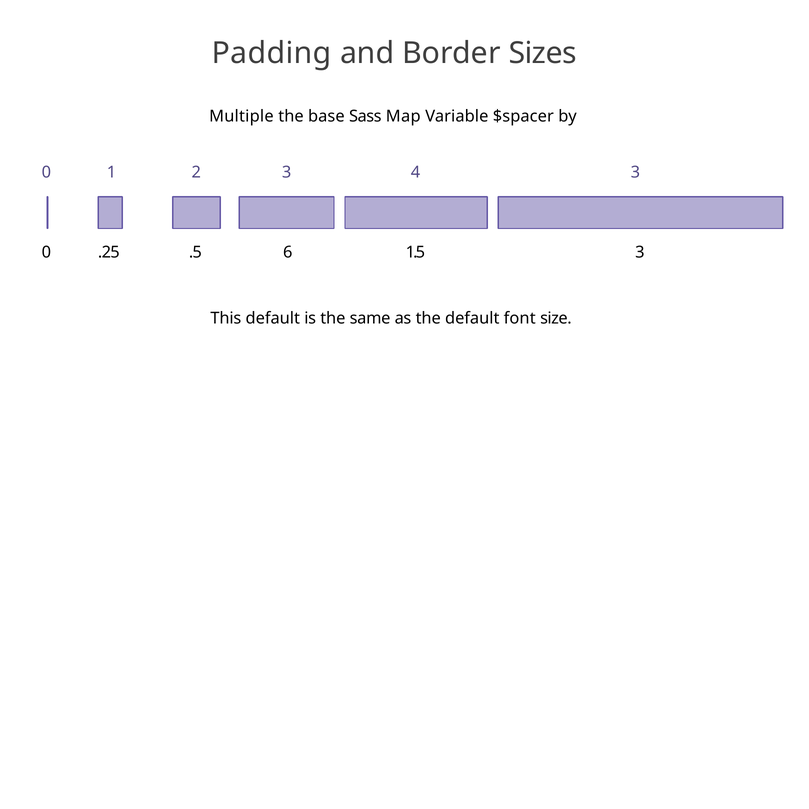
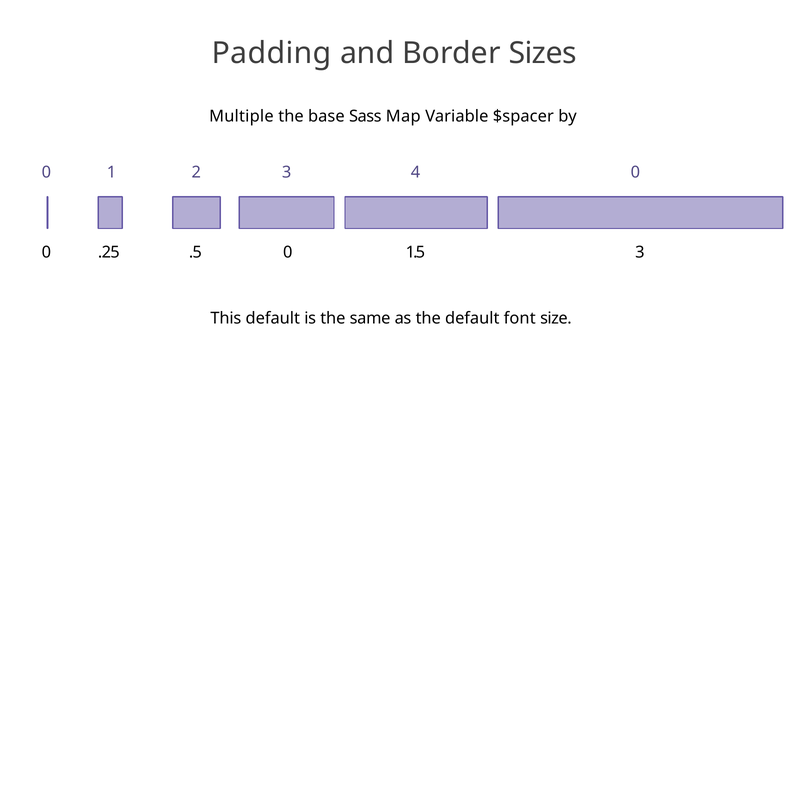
4 3: 3 -> 0
.5 6: 6 -> 0
